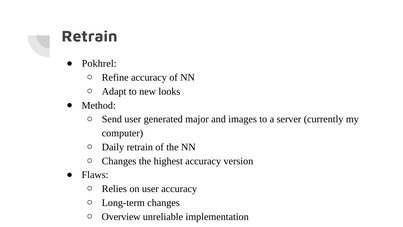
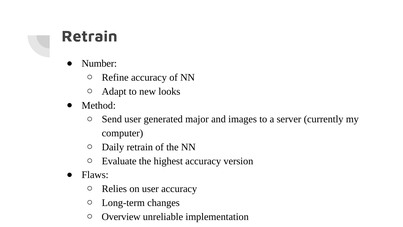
Pokhrel: Pokhrel -> Number
Changes at (119, 161): Changes -> Evaluate
